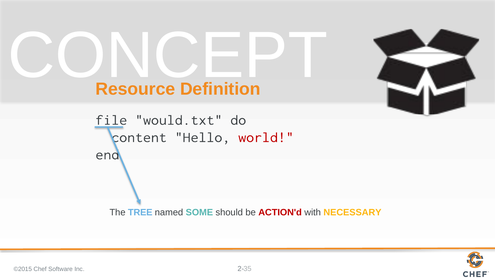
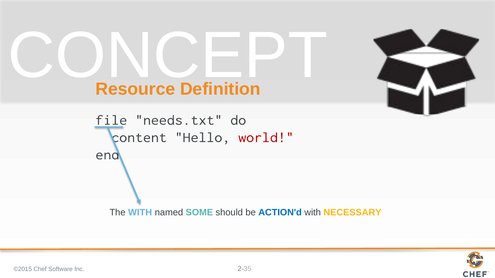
would.txt: would.txt -> needs.txt
The TREE: TREE -> WITH
ACTION'd colour: red -> blue
